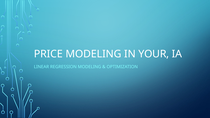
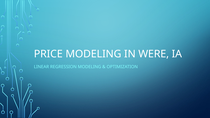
YOUR: YOUR -> WERE
